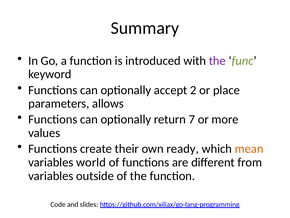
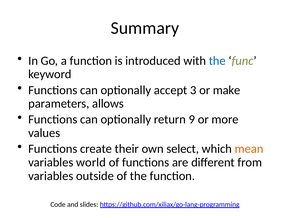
the at (217, 61) colour: purple -> blue
2: 2 -> 3
place: place -> make
7: 7 -> 9
ready: ready -> select
